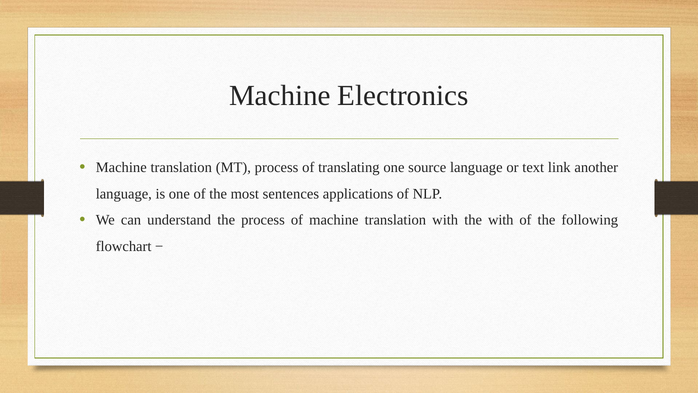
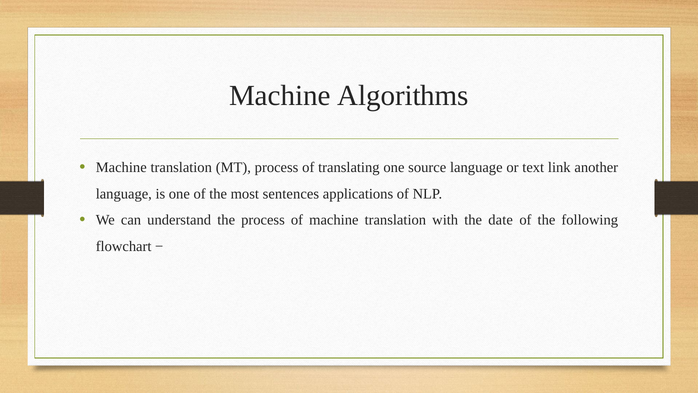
Electronics: Electronics -> Algorithms
the with: with -> date
